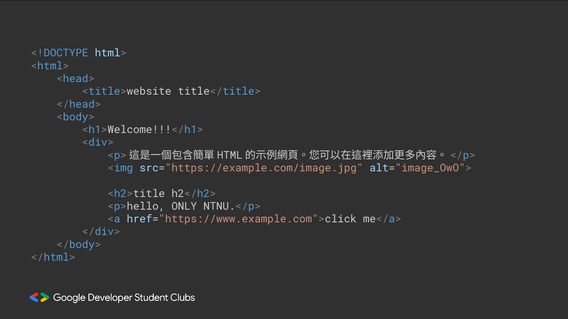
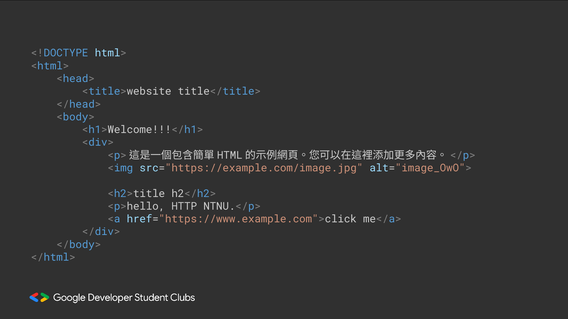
ONLY: ONLY -> HTTP
